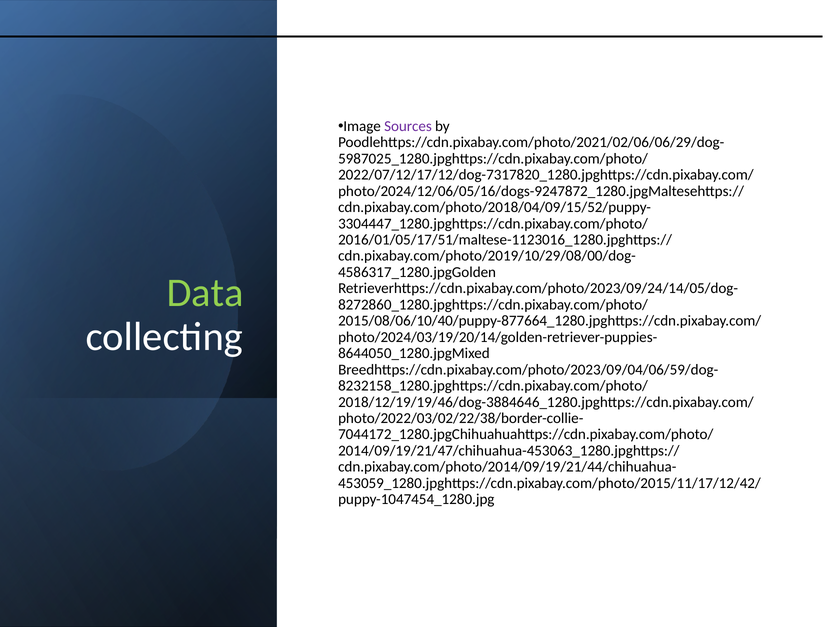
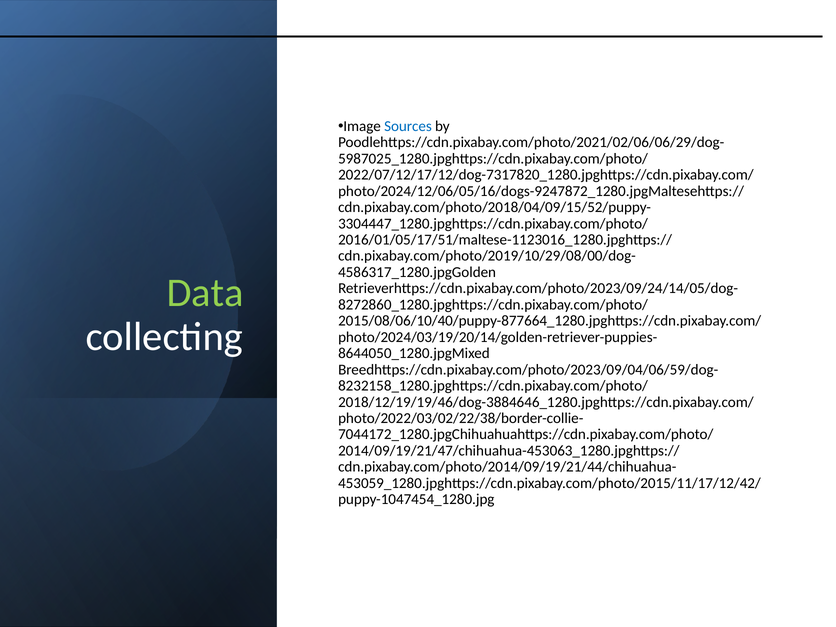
Sources colour: purple -> blue
